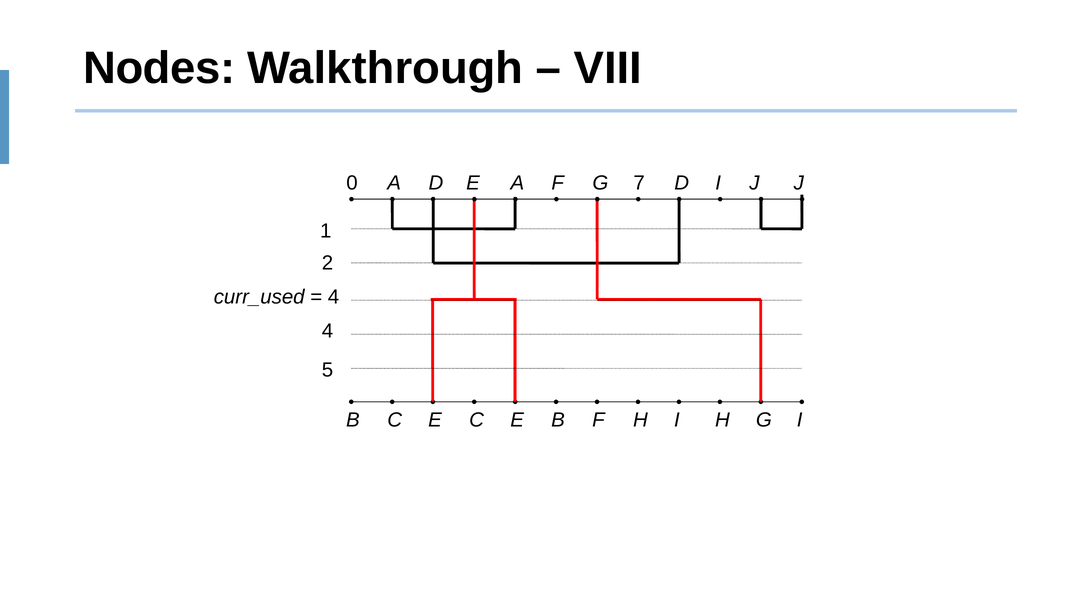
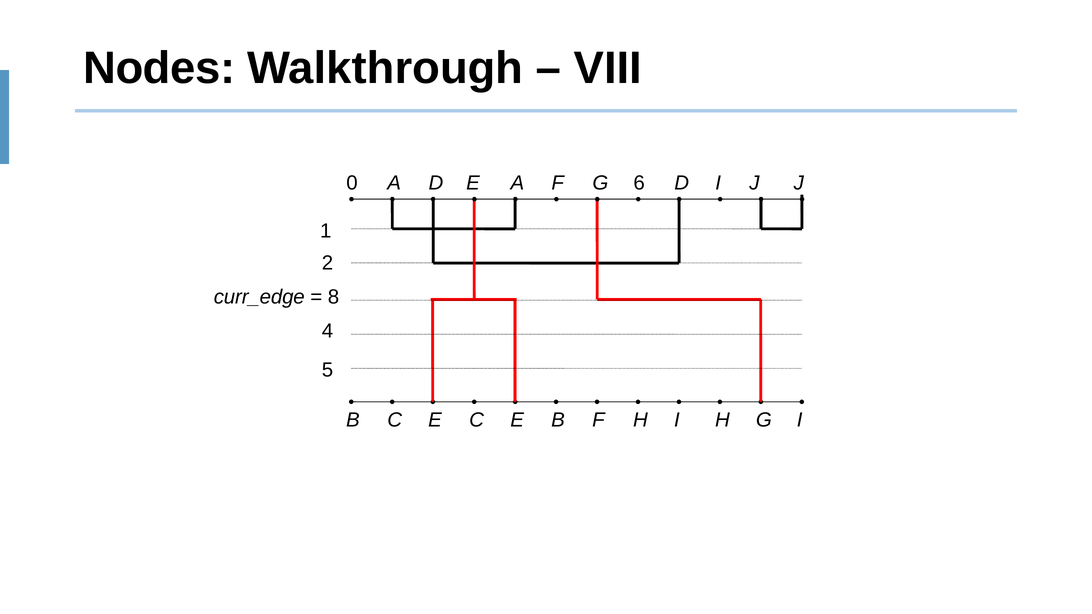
7: 7 -> 6
curr_used: curr_used -> curr_edge
4 at (334, 297): 4 -> 8
